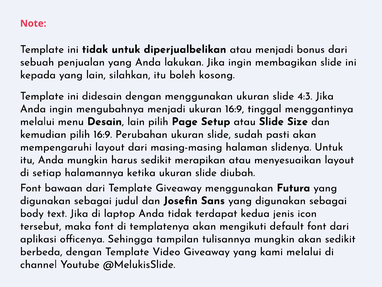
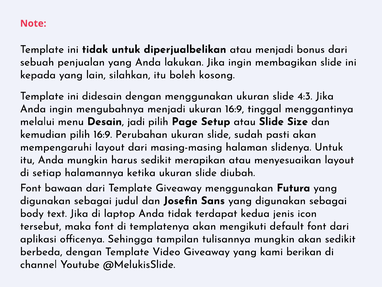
Desain lain: lain -> jadi
kami melalui: melalui -> berikan
